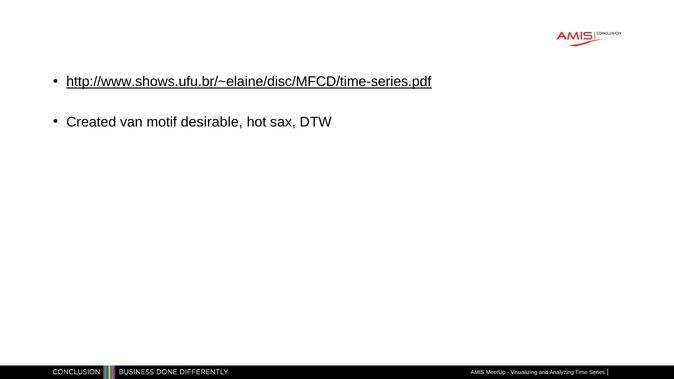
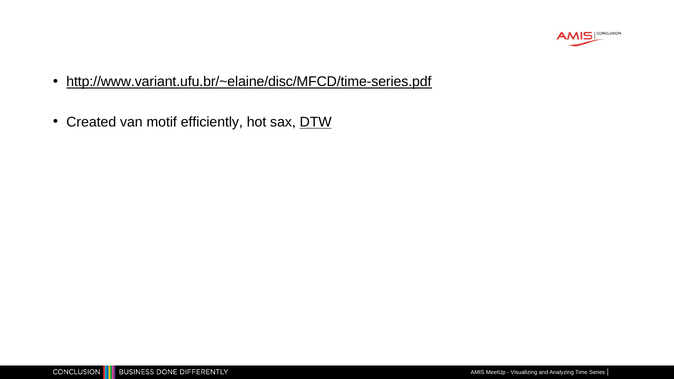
http://www.shows.ufu.br/~elaine/disc/MFCD/time-series.pdf: http://www.shows.ufu.br/~elaine/disc/MFCD/time-series.pdf -> http://www.variant.ufu.br/~elaine/disc/MFCD/time-series.pdf
desirable: desirable -> efficiently
DTW underline: none -> present
